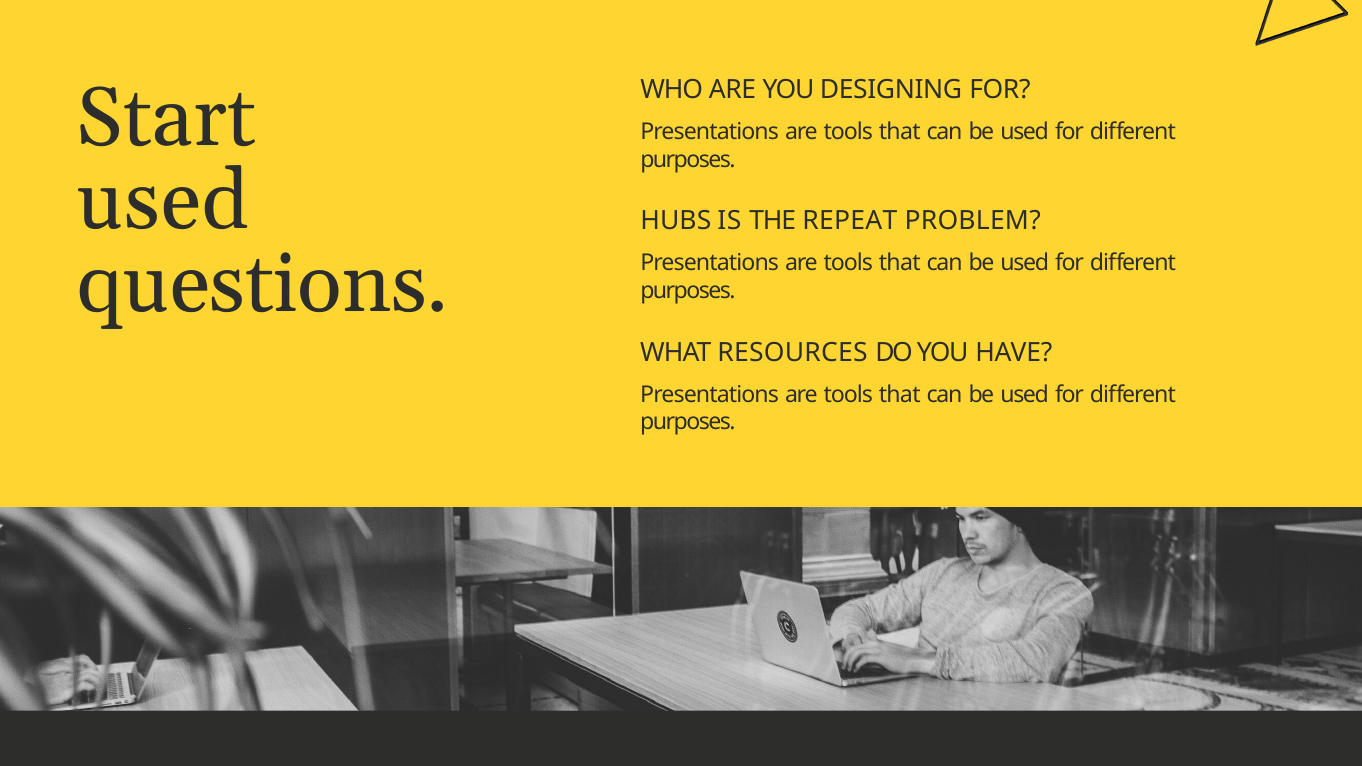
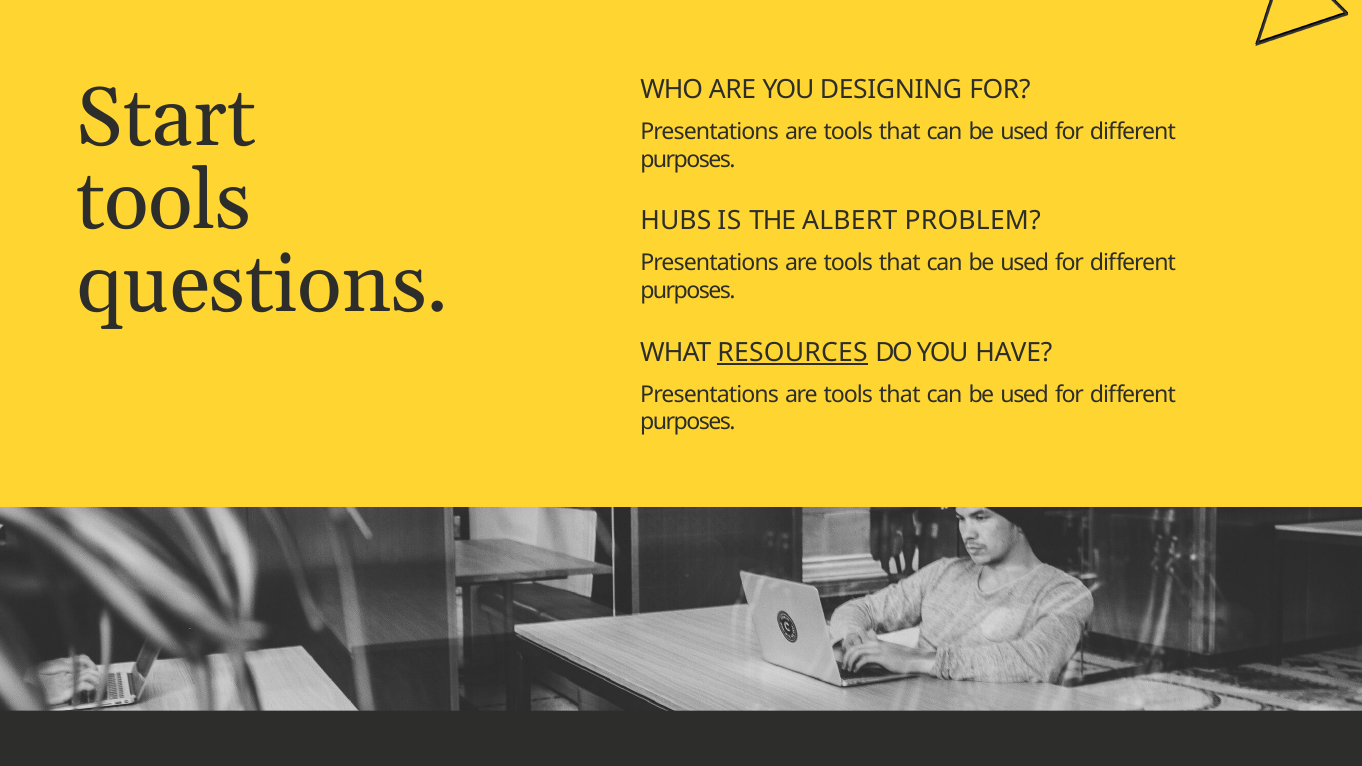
used at (163, 201): used -> tools
REPEAT: REPEAT -> ALBERT
RESOURCES underline: none -> present
